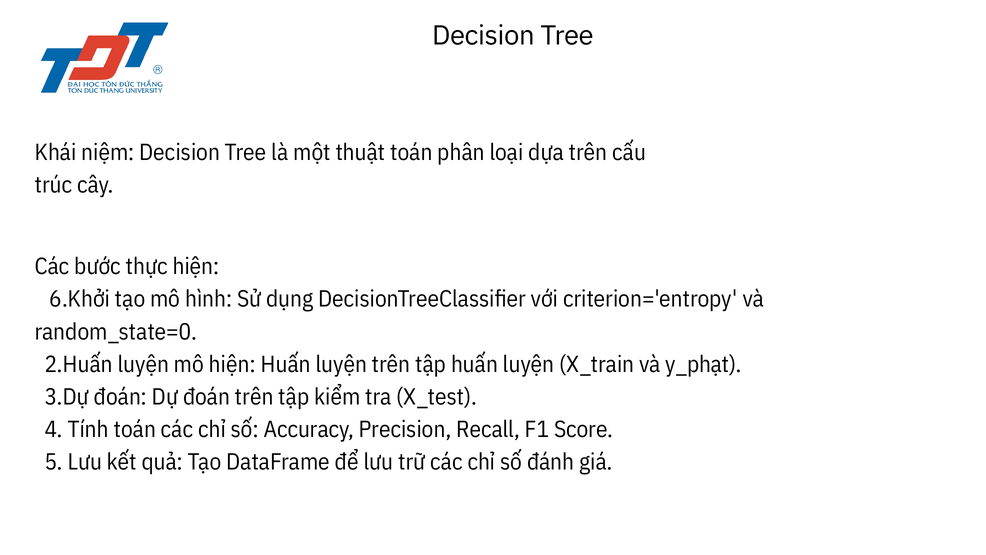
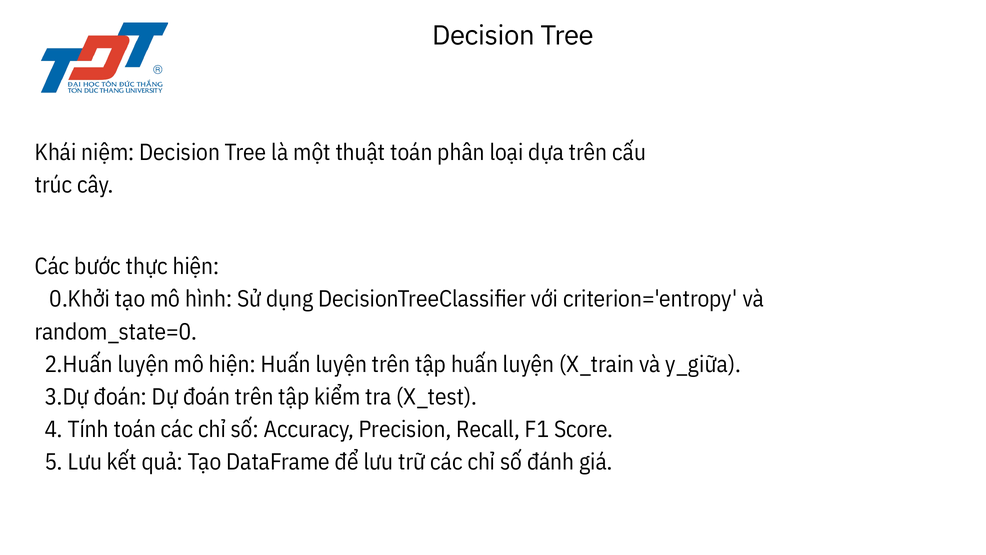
6.Khởi: 6.Khởi -> 0.Khởi
y_phạt: y_phạt -> y_giữa
